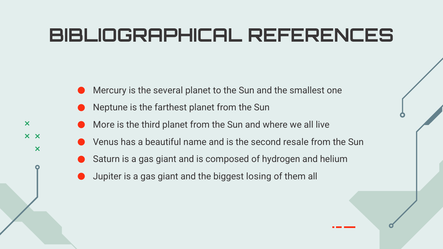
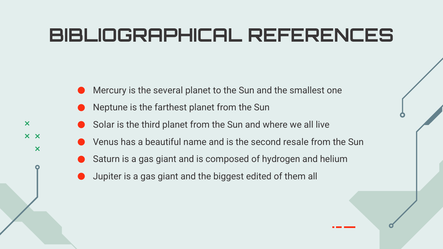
More: More -> Solar
losing: losing -> edited
